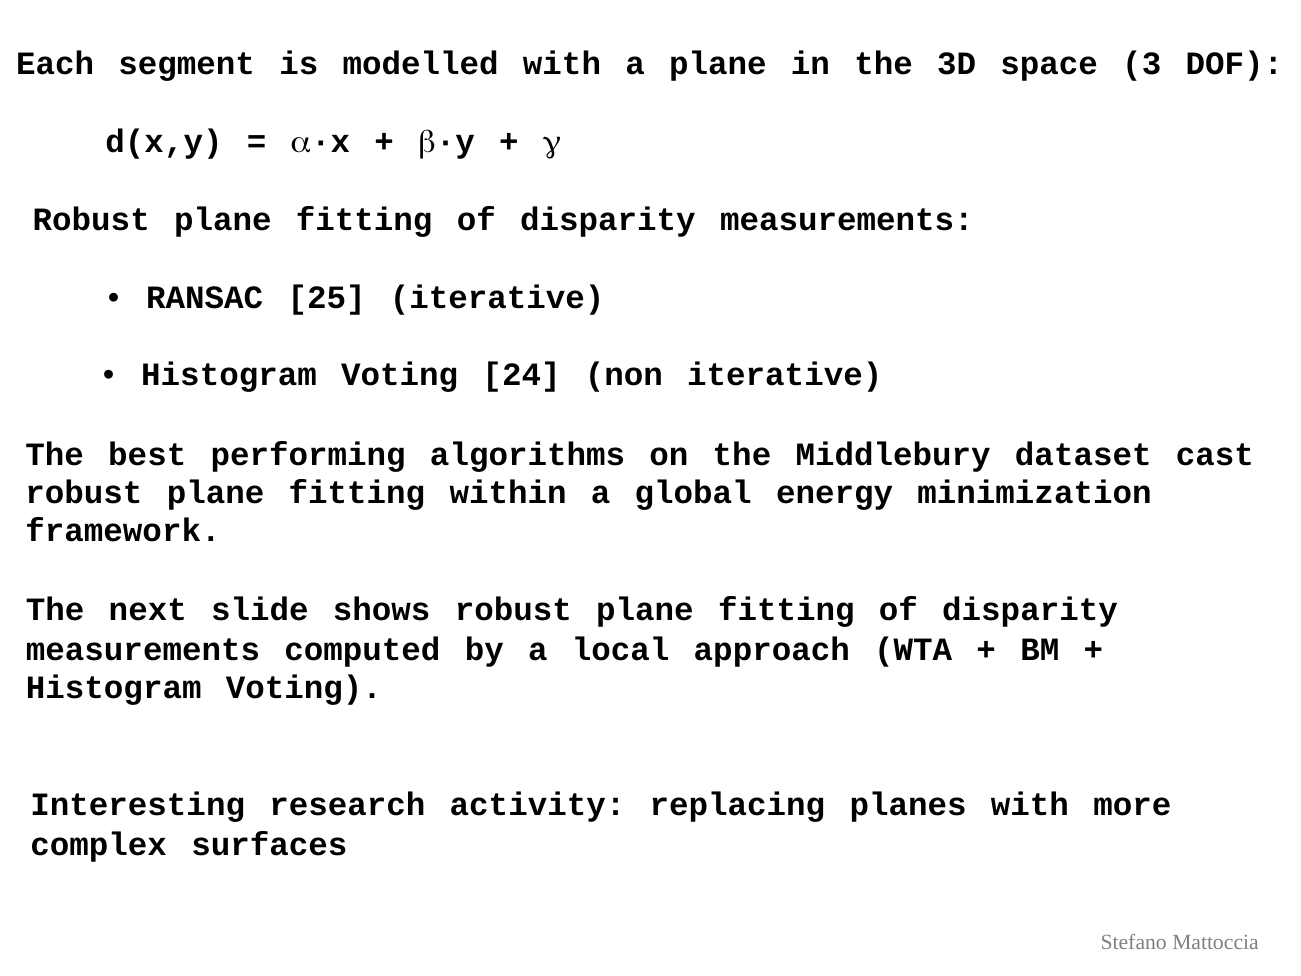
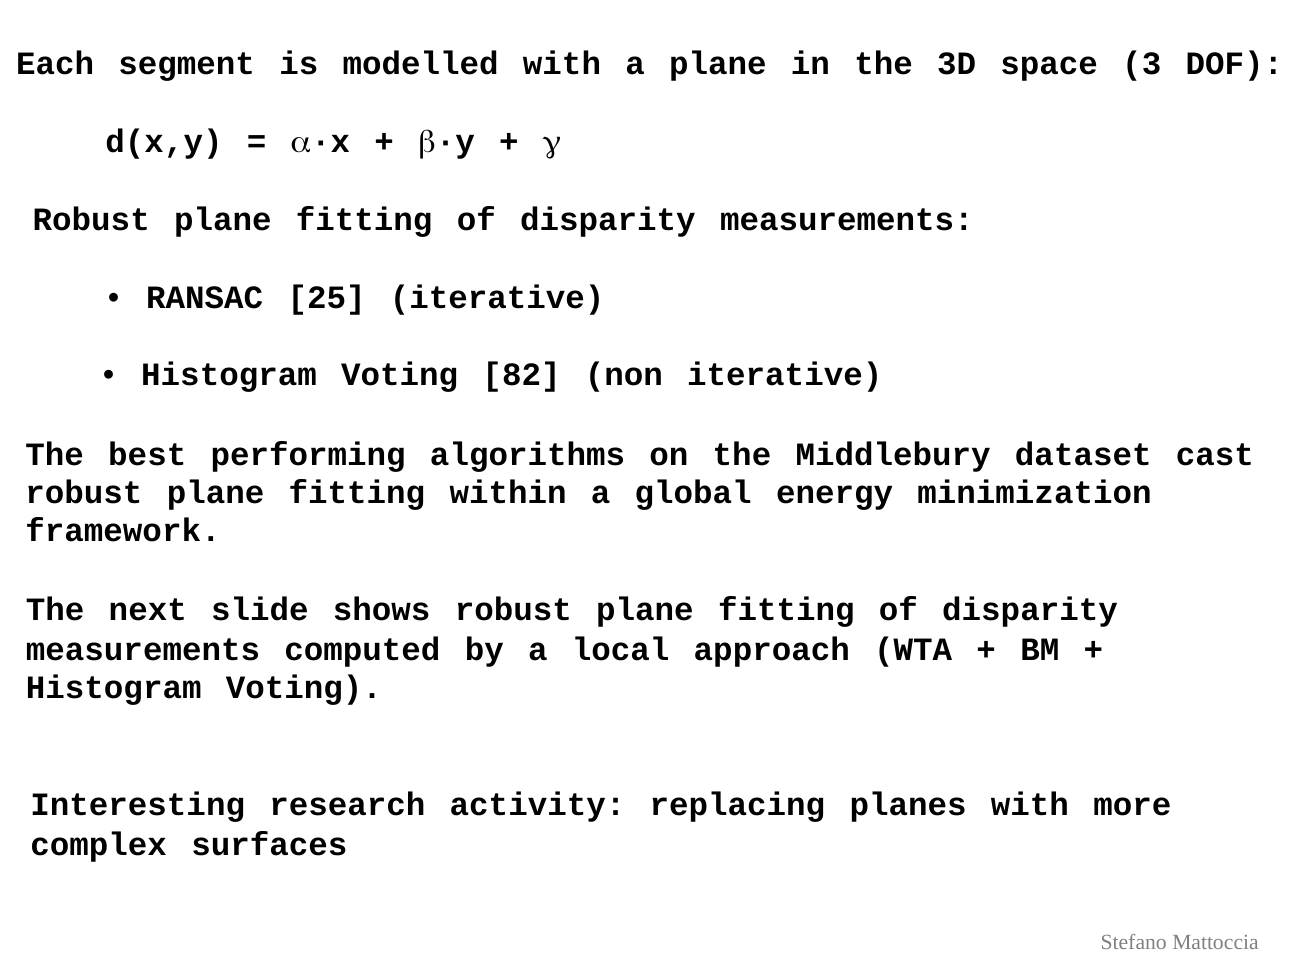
24: 24 -> 82
